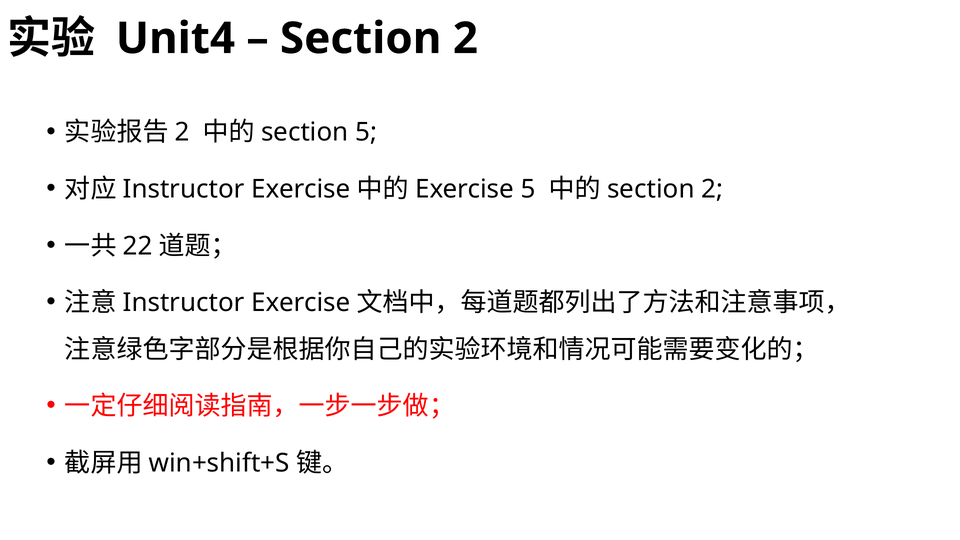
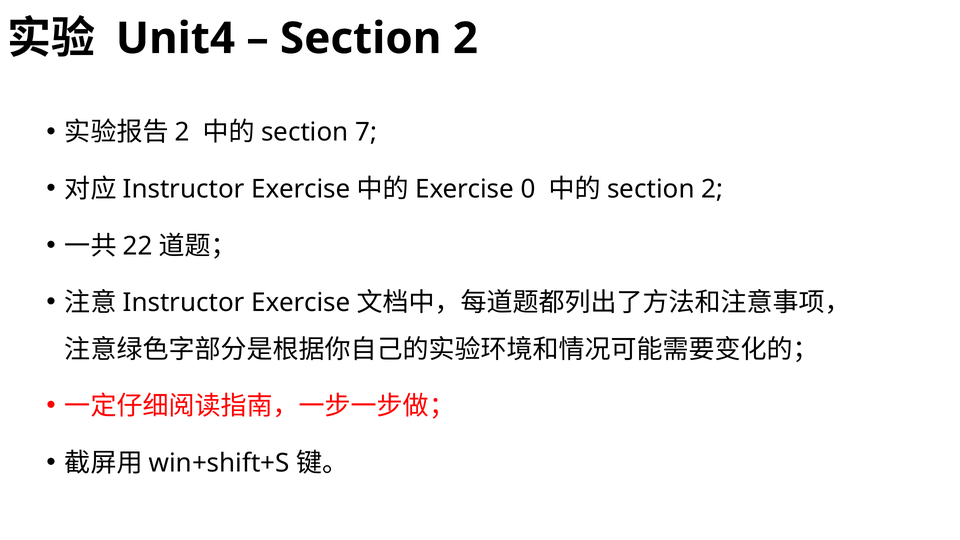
section 5: 5 -> 7
5 at (528, 189): 5 -> 0
